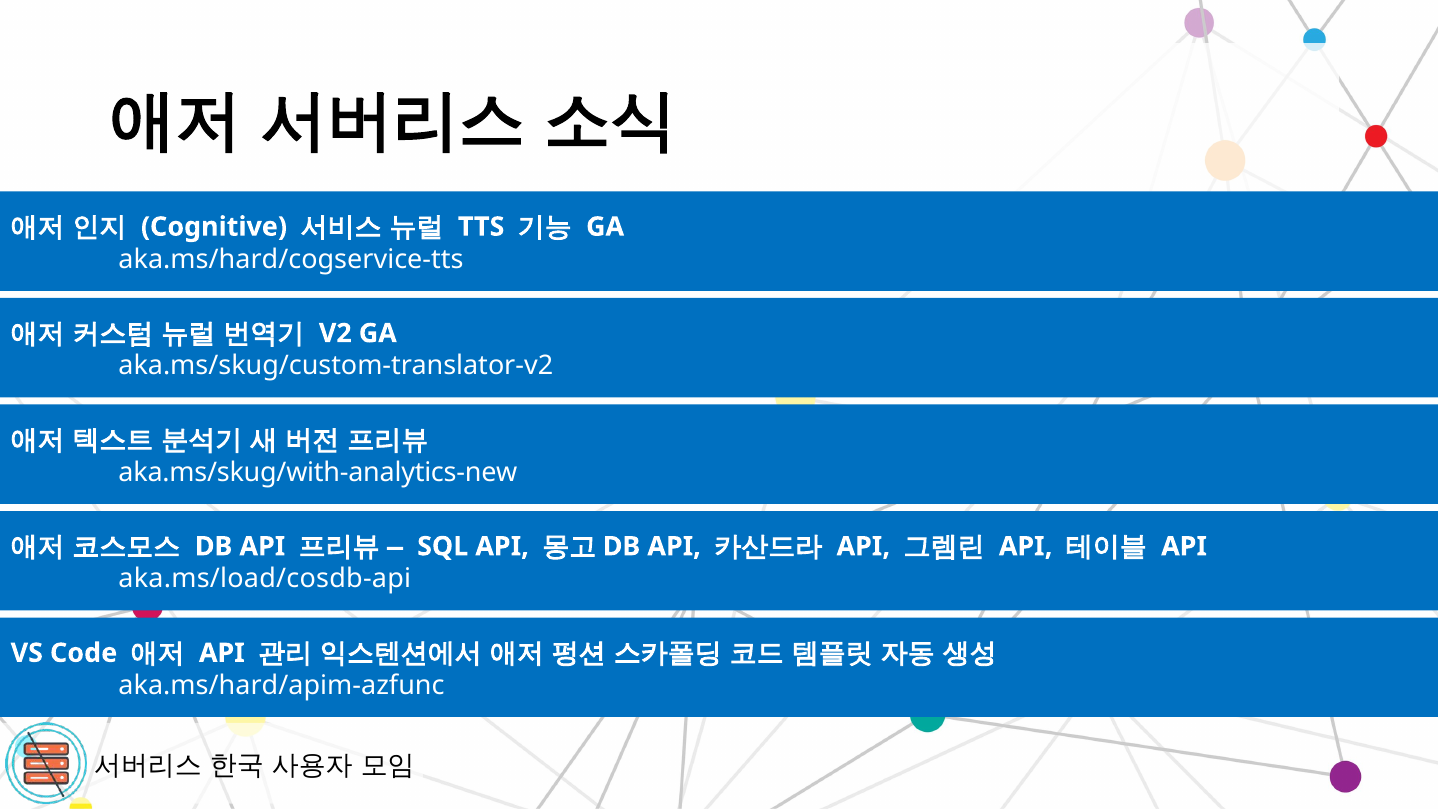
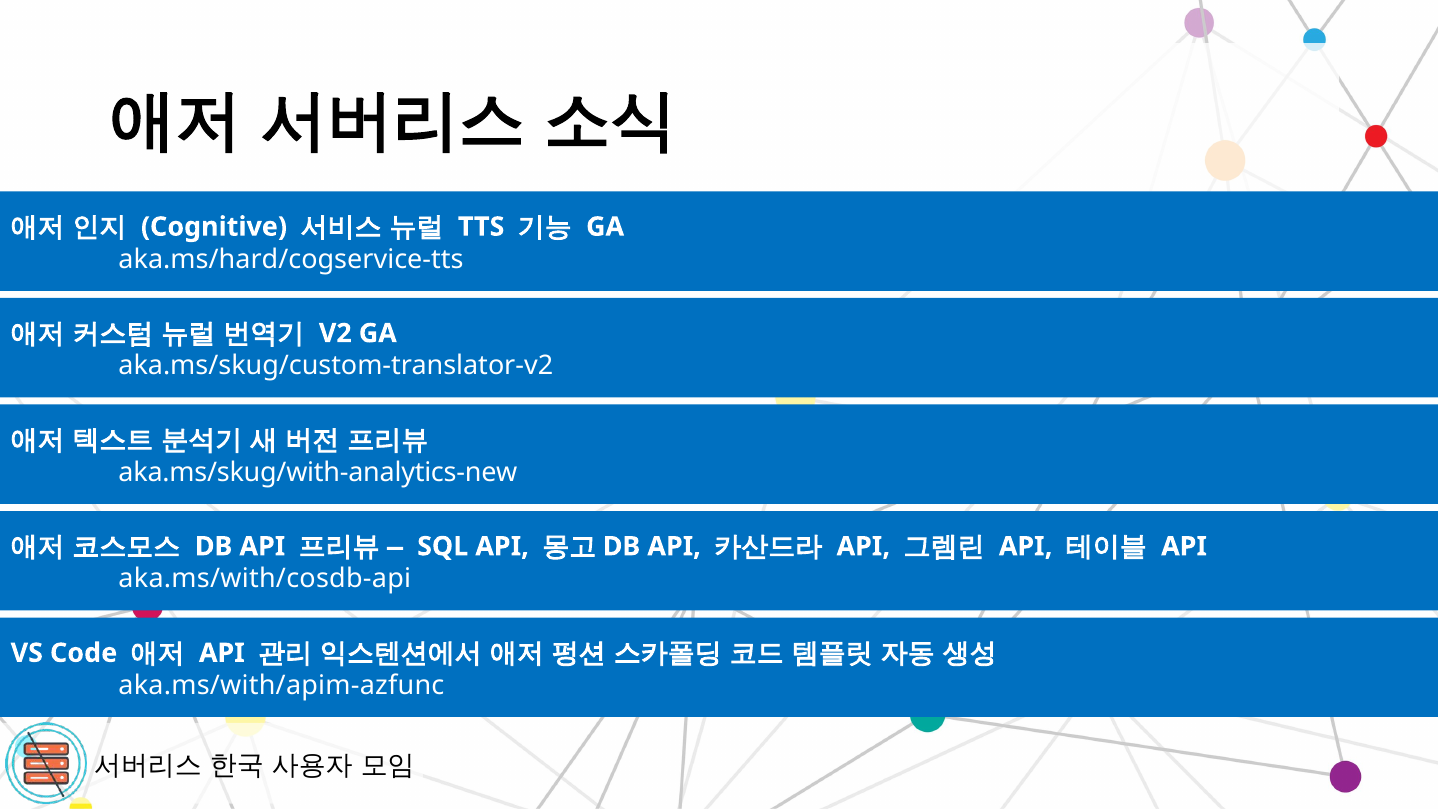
aka.ms/load/cosdb-api: aka.ms/load/cosdb-api -> aka.ms/with/cosdb-api
aka.ms/hard/apim-azfunc: aka.ms/hard/apim-azfunc -> aka.ms/with/apim-azfunc
